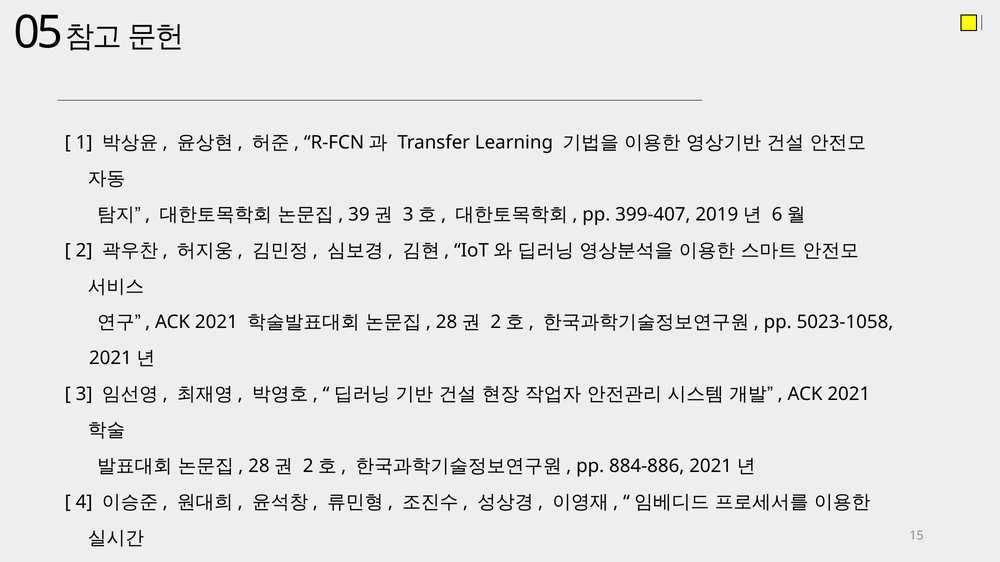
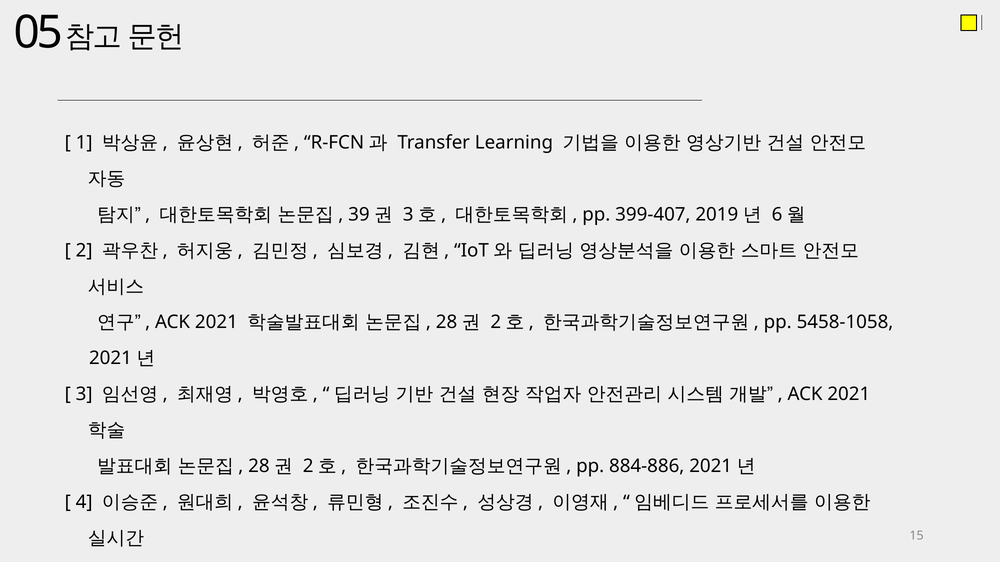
5023-1058: 5023-1058 -> 5458-1058
